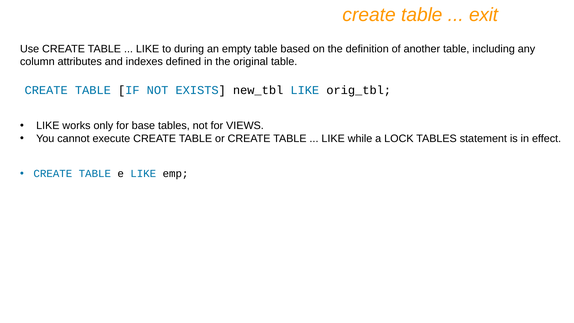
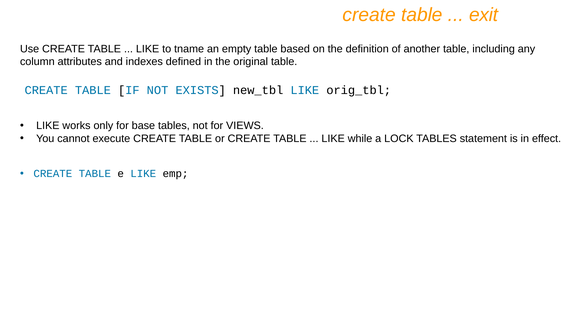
during: during -> tname
